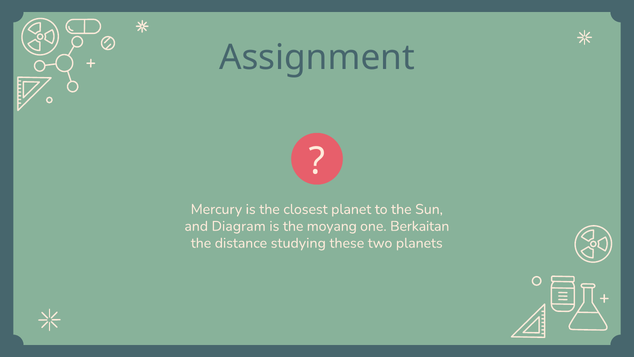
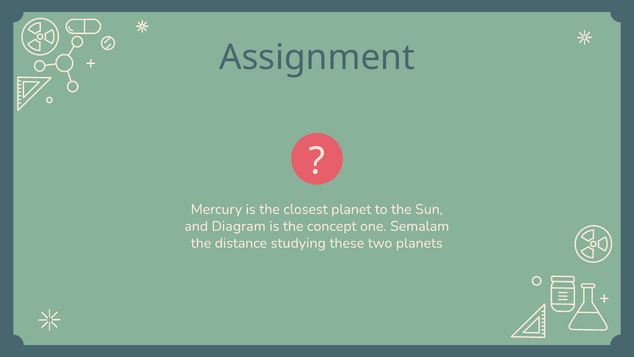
moyang: moyang -> concept
Berkaitan: Berkaitan -> Semalam
